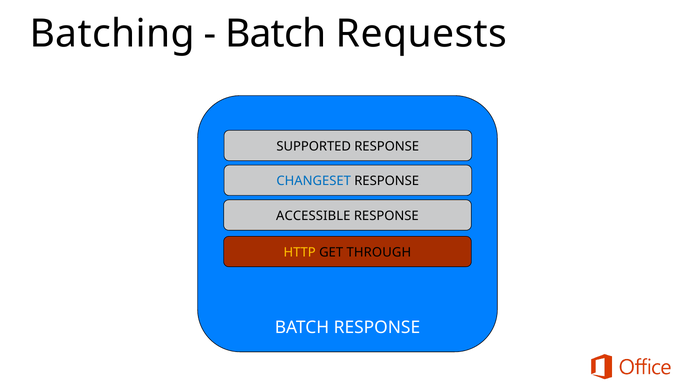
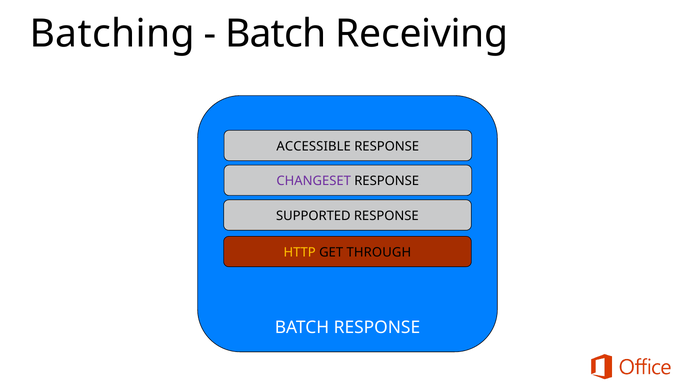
Requests: Requests -> Receiving
SUPPORTED: SUPPORTED -> ACCESSIBLE
CHANGESET colour: blue -> purple
ACCESSIBLE: ACCESSIBLE -> SUPPORTED
